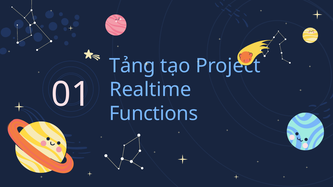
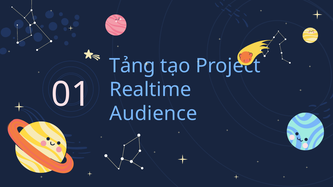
Functions: Functions -> Audience
